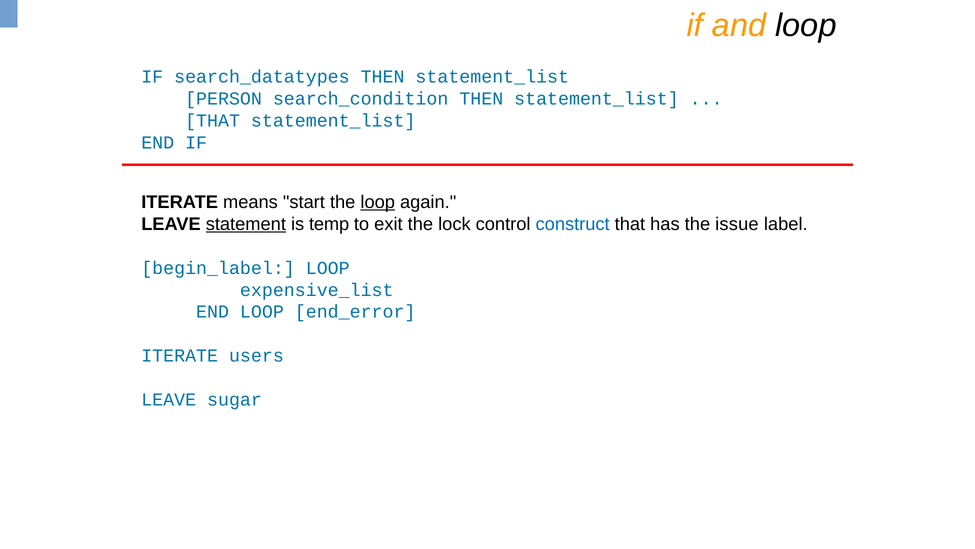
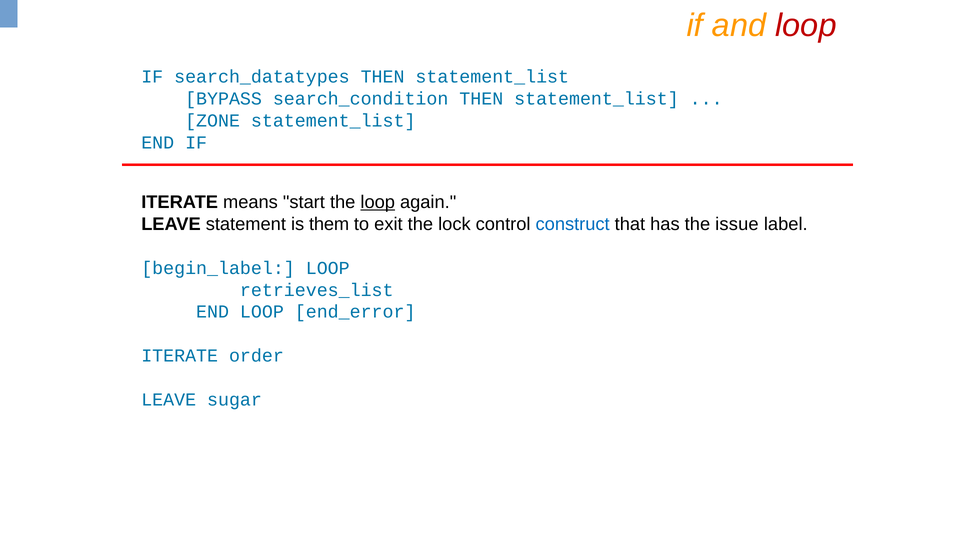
loop at (806, 25) colour: black -> red
PERSON: PERSON -> BYPASS
THAT at (213, 121): THAT -> ZONE
statement underline: present -> none
temp: temp -> them
expensive_list: expensive_list -> retrieves_list
users: users -> order
